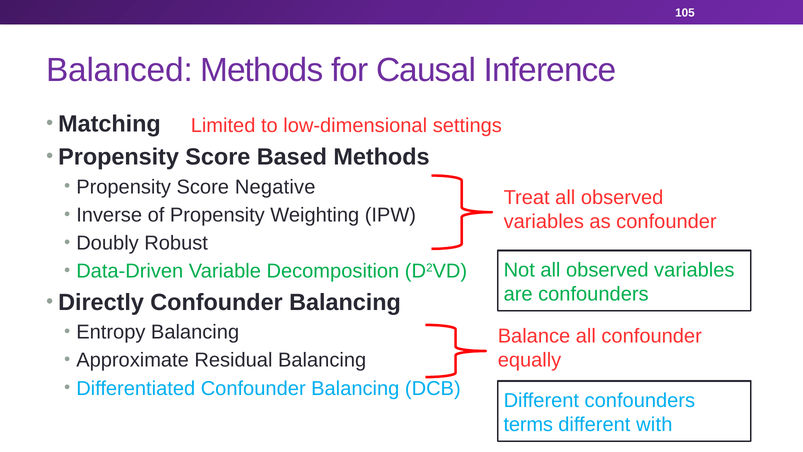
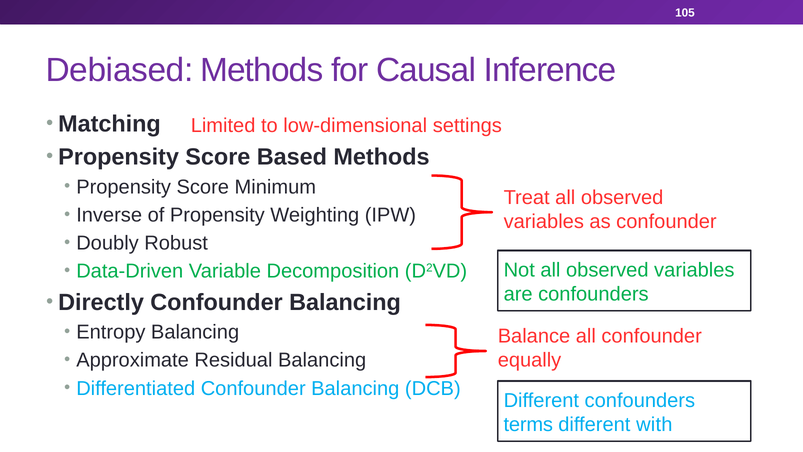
Balanced: Balanced -> Debiased
Negative: Negative -> Minimum
